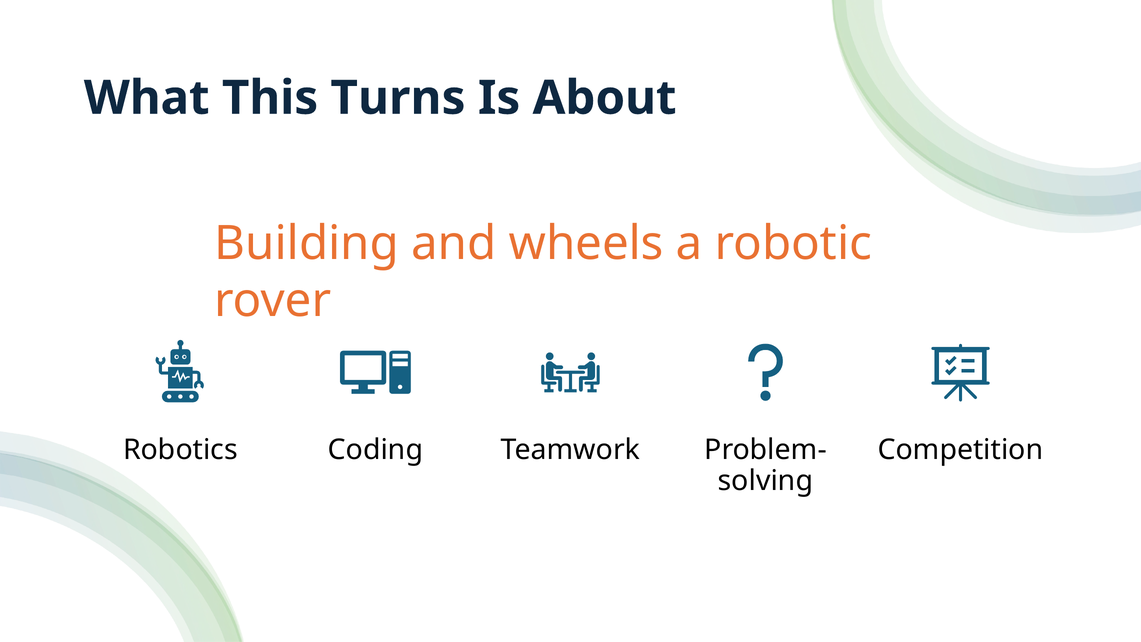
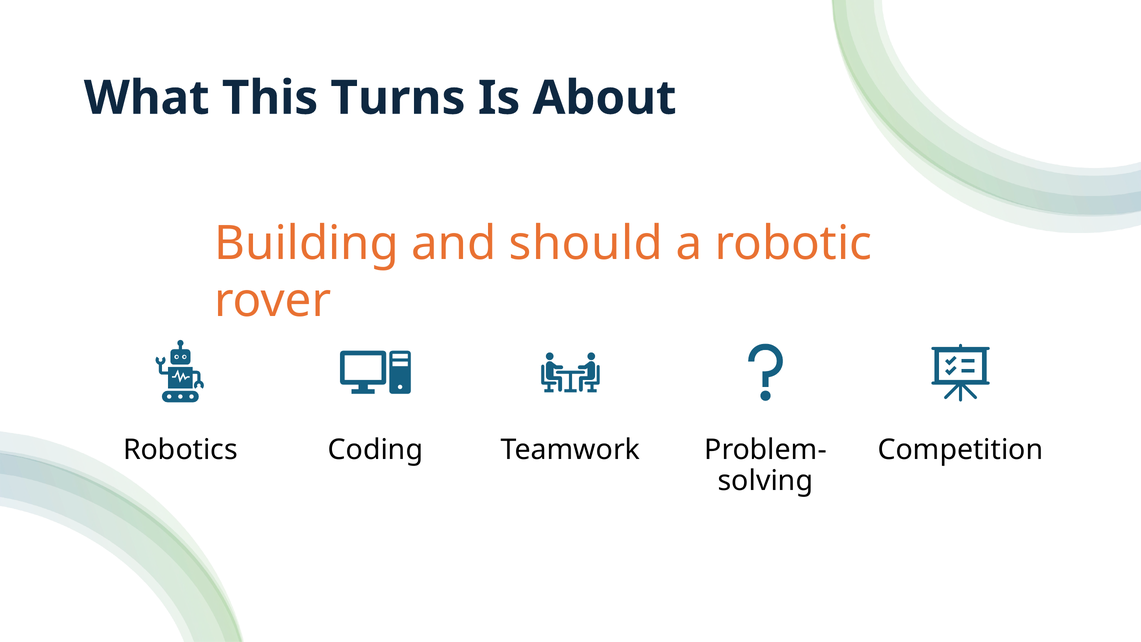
wheels: wheels -> should
